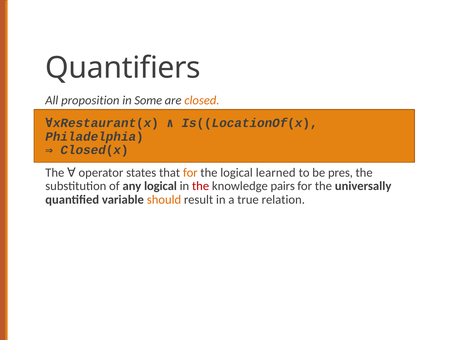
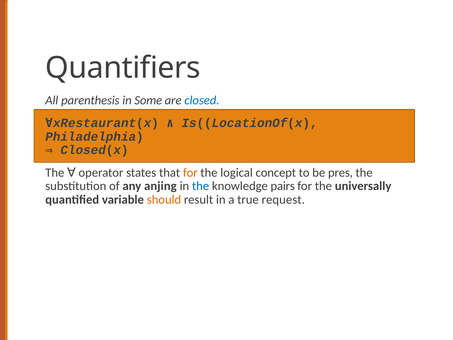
proposition: proposition -> parenthesis
closed colour: orange -> blue
learned: learned -> concept
any logical: logical -> anjing
the at (201, 186) colour: red -> blue
relation: relation -> request
